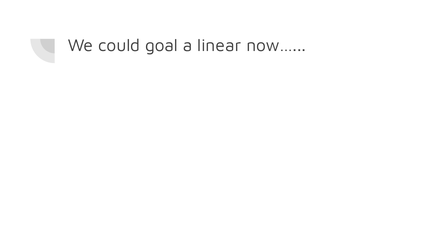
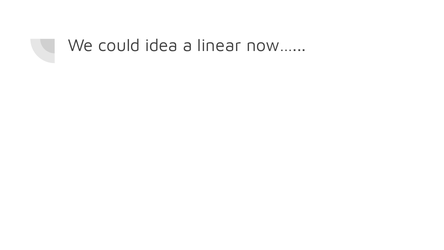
goal: goal -> idea
